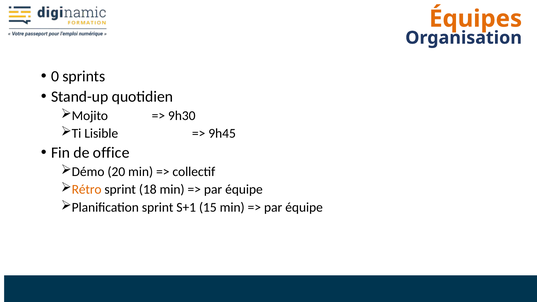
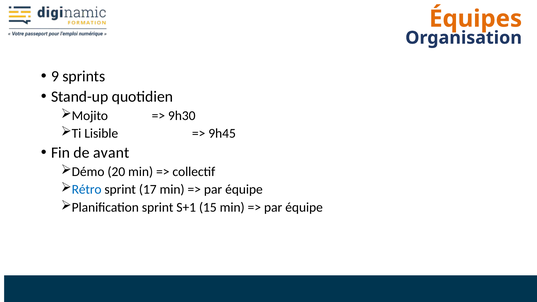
0: 0 -> 9
office: office -> avant
Rétro colour: orange -> blue
18: 18 -> 17
